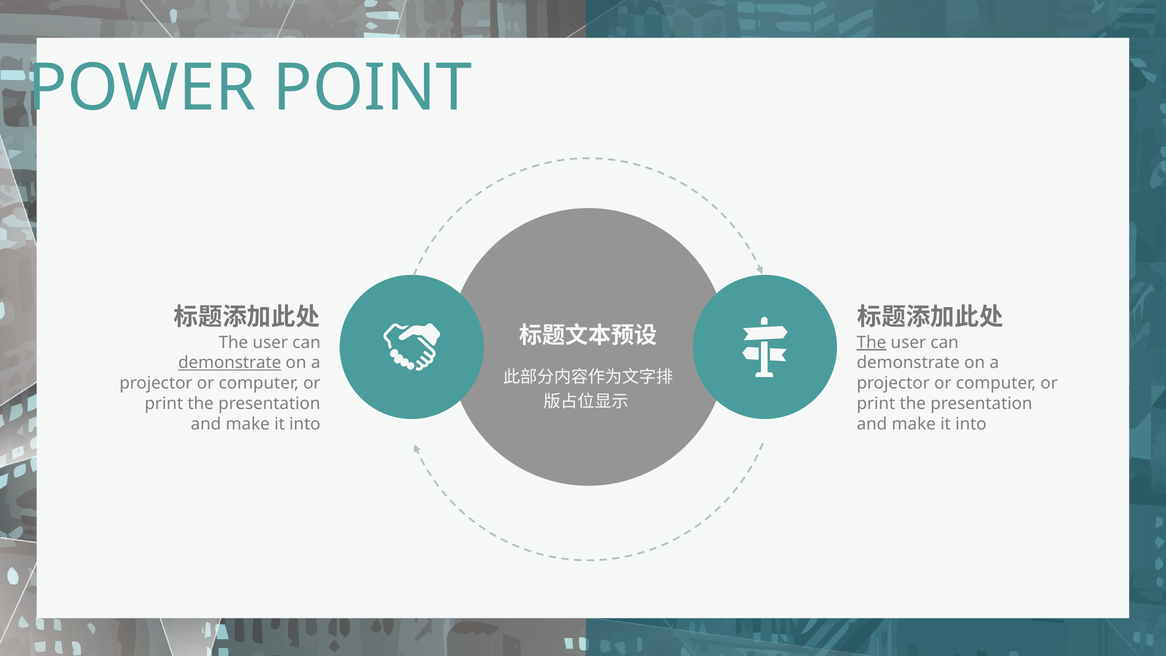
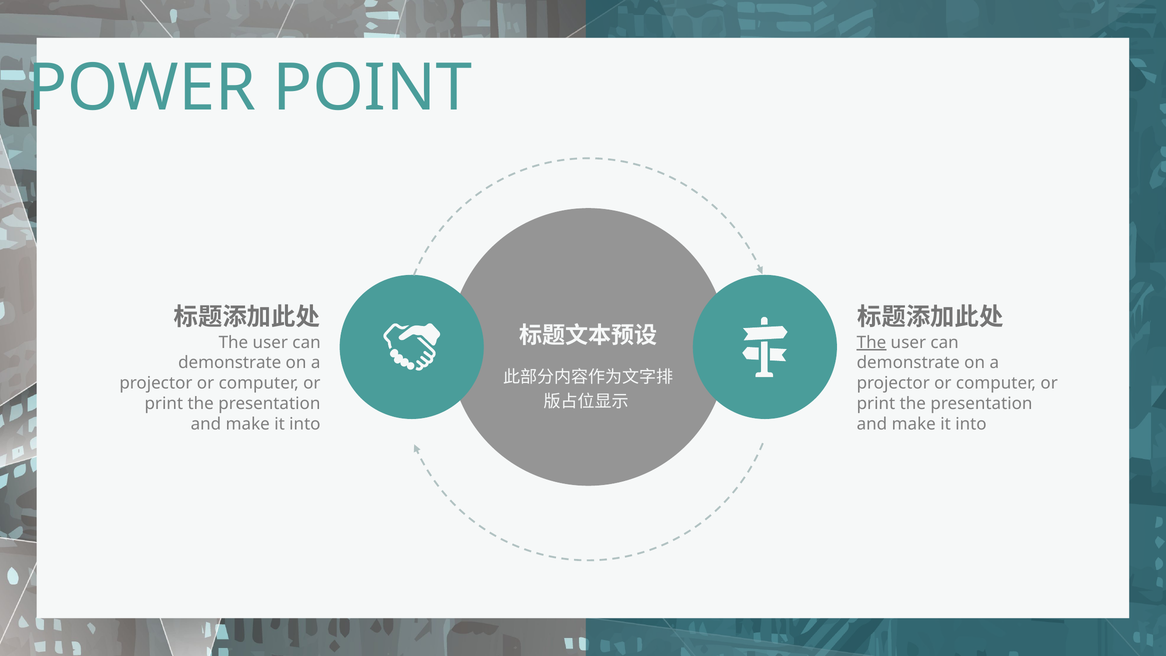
demonstrate at (230, 363) underline: present -> none
